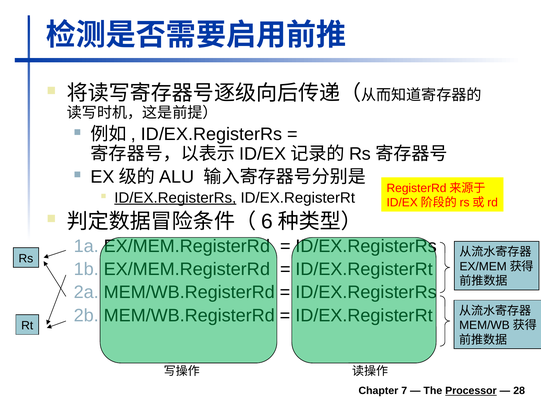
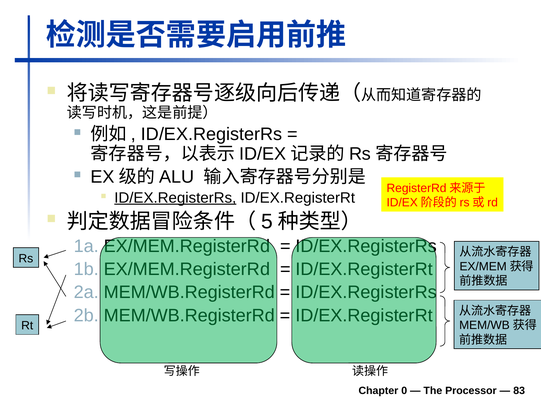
6: 6 -> 5
7: 7 -> 0
Processor underline: present -> none
28: 28 -> 83
